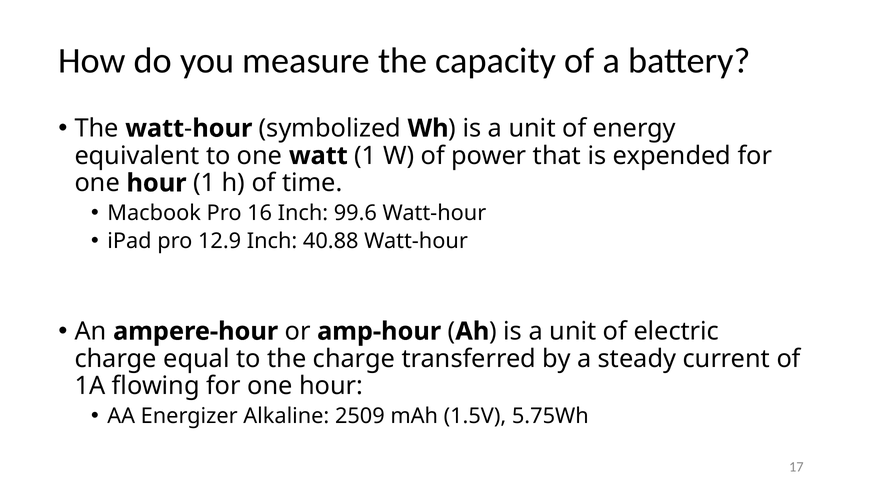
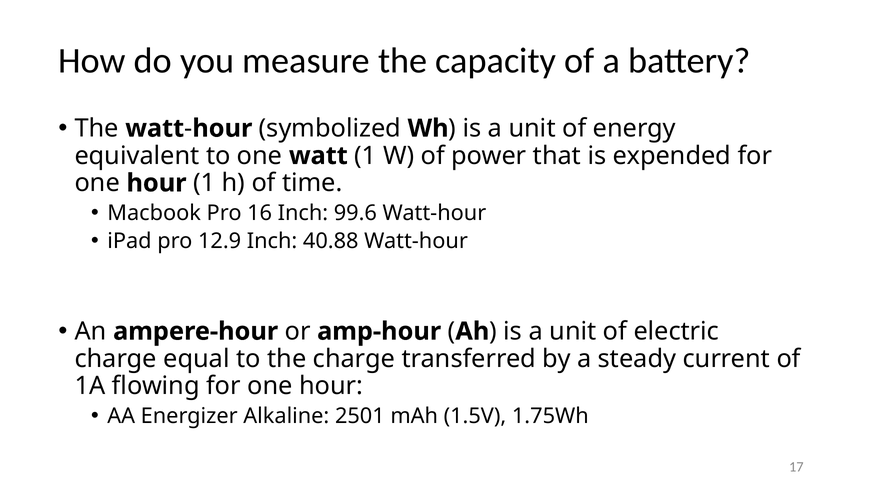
2509: 2509 -> 2501
5.75Wh: 5.75Wh -> 1.75Wh
